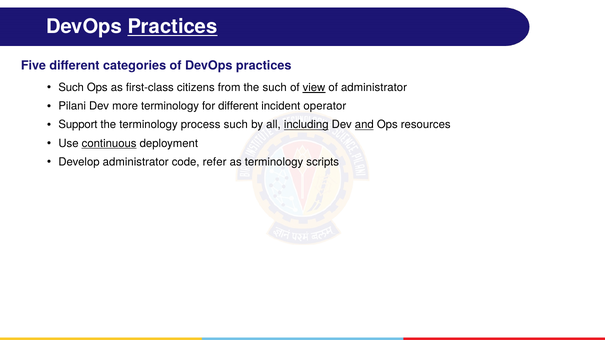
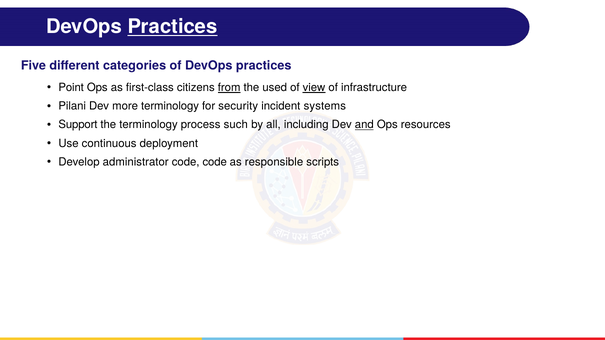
Such at (71, 88): Such -> Point
from underline: none -> present
the such: such -> used
of administrator: administrator -> infrastructure
for different: different -> security
operator: operator -> systems
including underline: present -> none
continuous underline: present -> none
code refer: refer -> code
as terminology: terminology -> responsible
